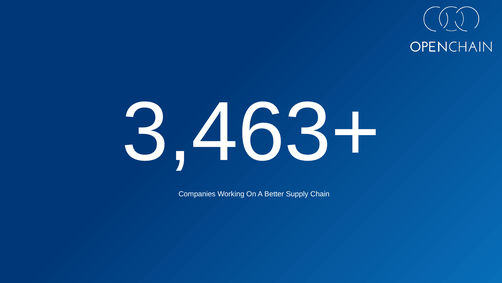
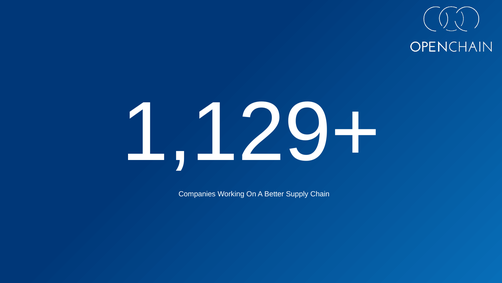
3,463+: 3,463+ -> 1,129+
